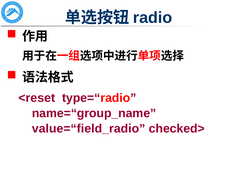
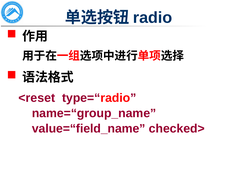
value=“field_radio: value=“field_radio -> value=“field_name
